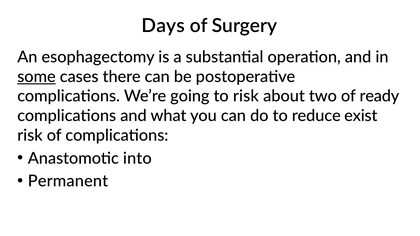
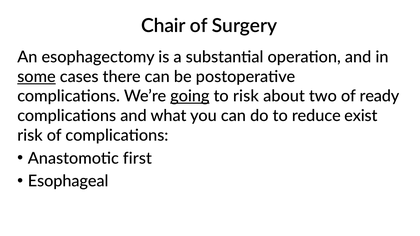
Days: Days -> Chair
going underline: none -> present
into: into -> first
Permanent: Permanent -> Esophageal
